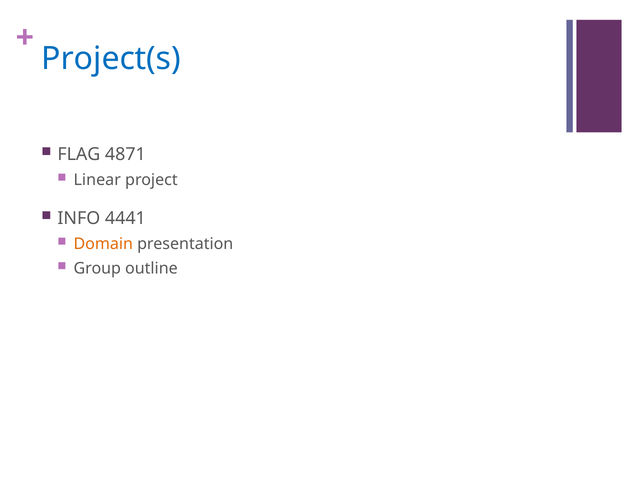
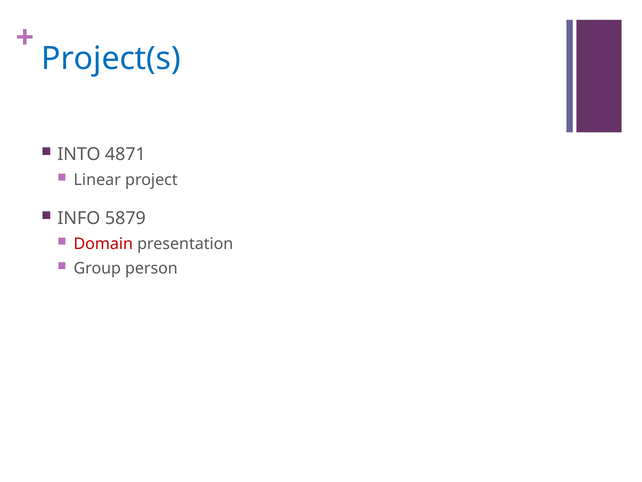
FLAG: FLAG -> INTO
4441: 4441 -> 5879
Domain colour: orange -> red
outline: outline -> person
